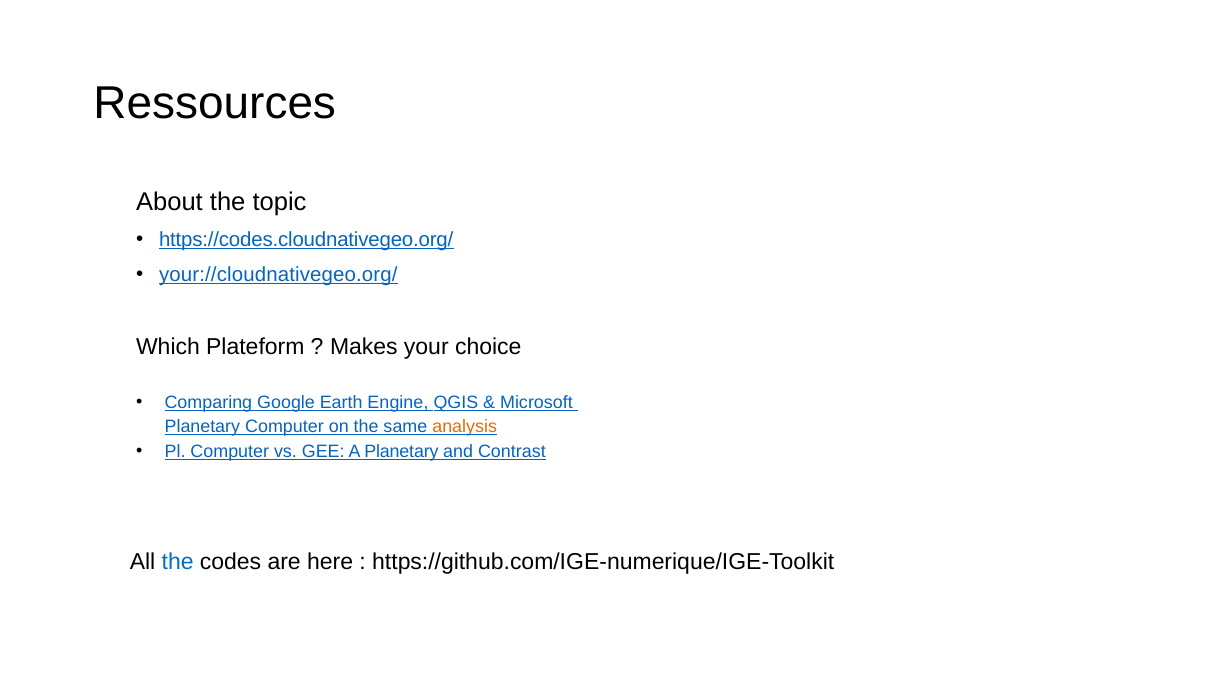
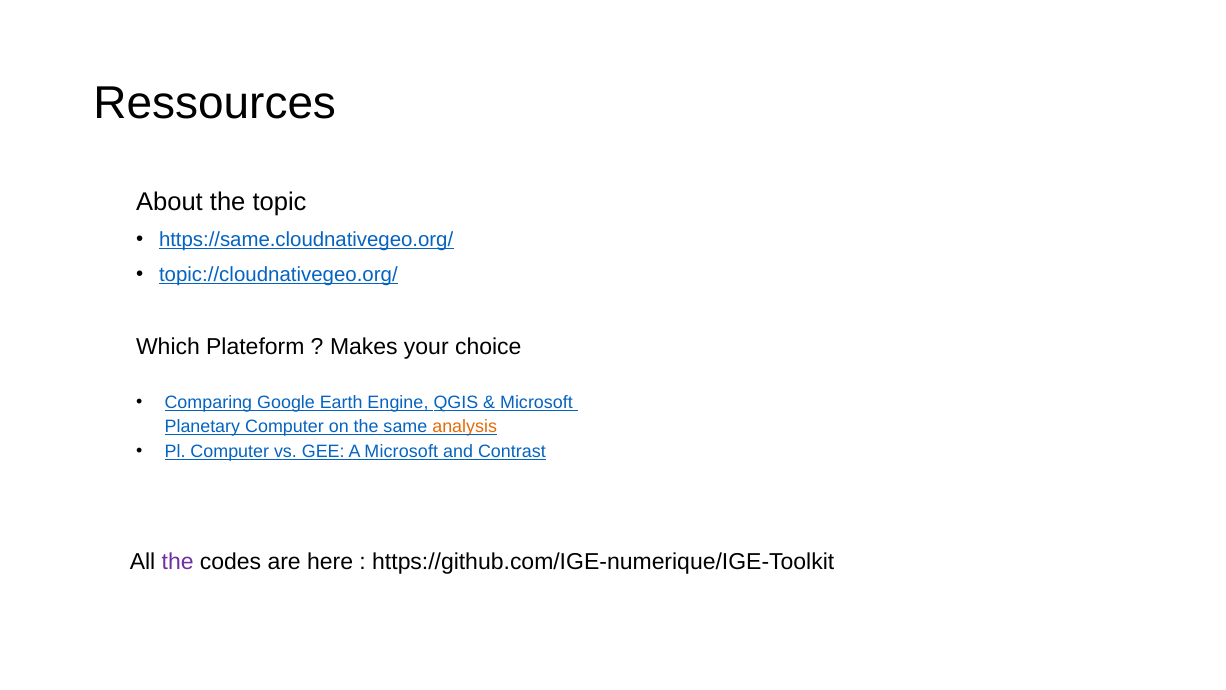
https://codes.cloudnativegeo.org/: https://codes.cloudnativegeo.org/ -> https://same.cloudnativegeo.org/
your://cloudnativegeo.org/: your://cloudnativegeo.org/ -> topic://cloudnativegeo.org/
A Planetary: Planetary -> Microsoft
the at (178, 562) colour: blue -> purple
